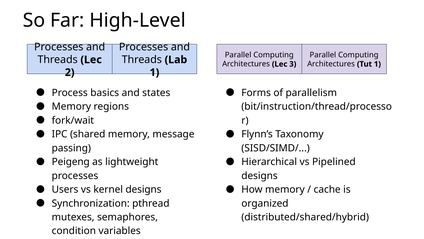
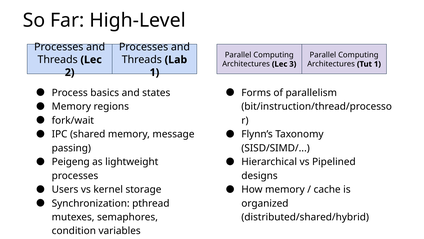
kernel designs: designs -> storage
